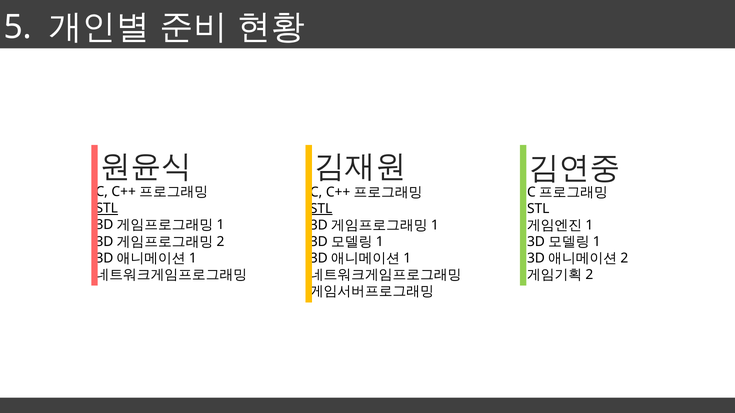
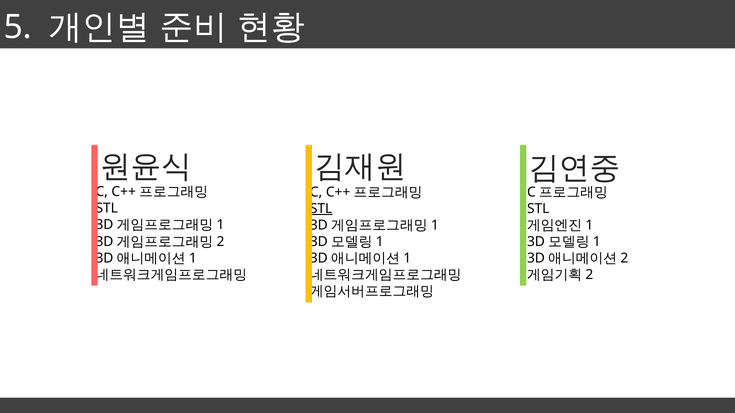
STL at (107, 209) underline: present -> none
